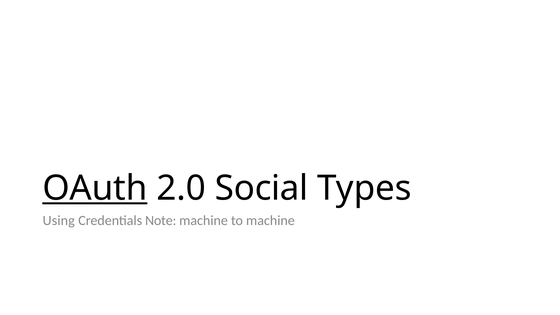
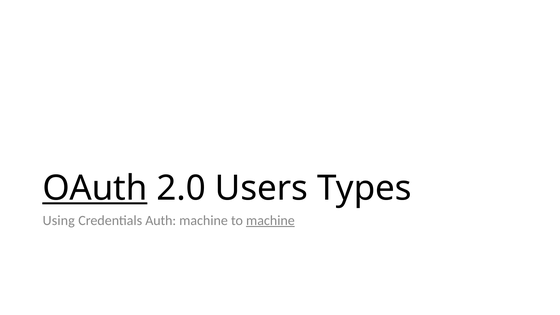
Social: Social -> Users
Note: Note -> Auth
machine at (270, 220) underline: none -> present
